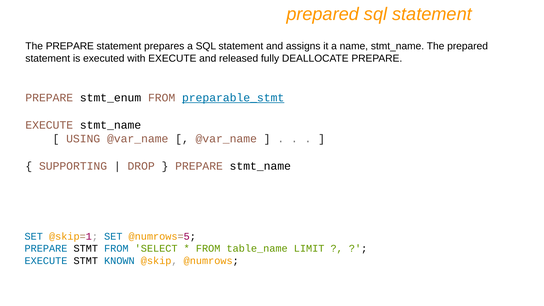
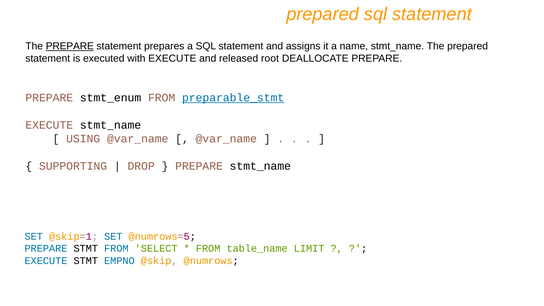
PREPARE at (70, 46) underline: none -> present
fully: fully -> root
KNOWN: KNOWN -> EMPNO
